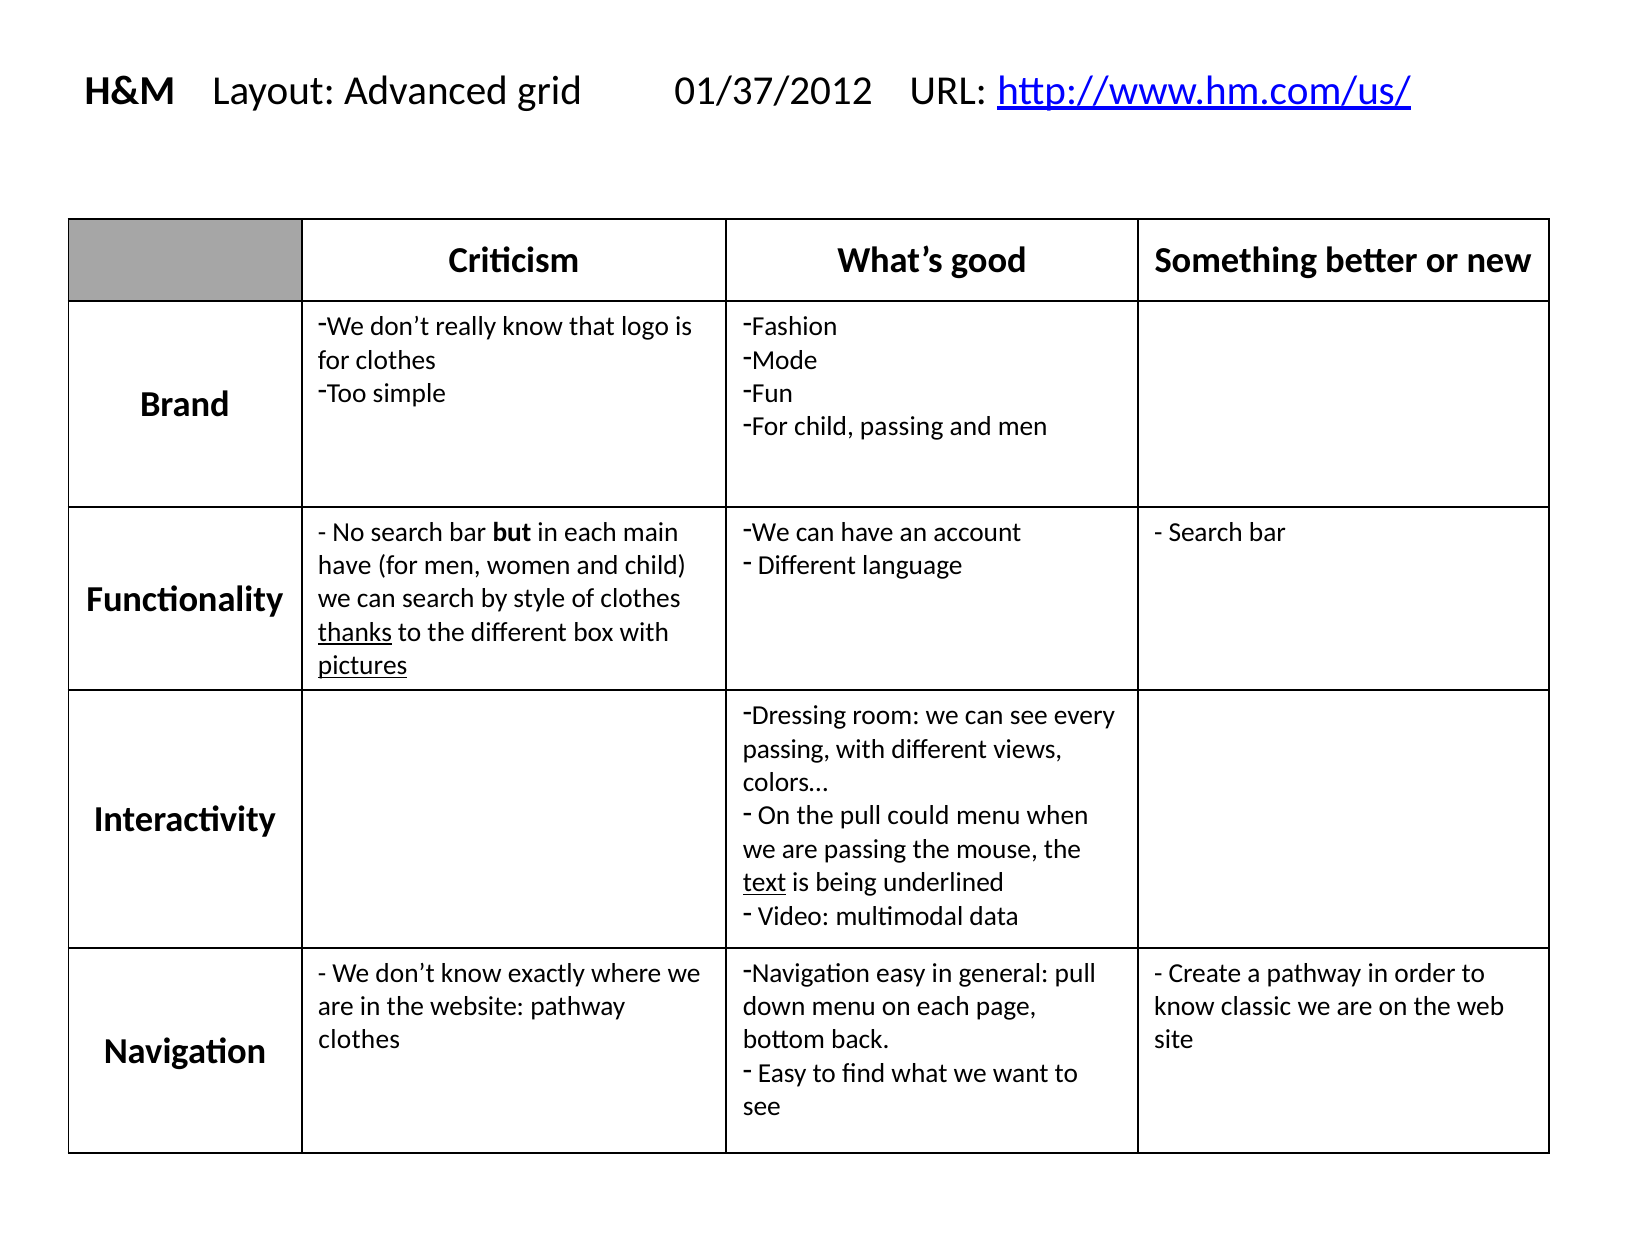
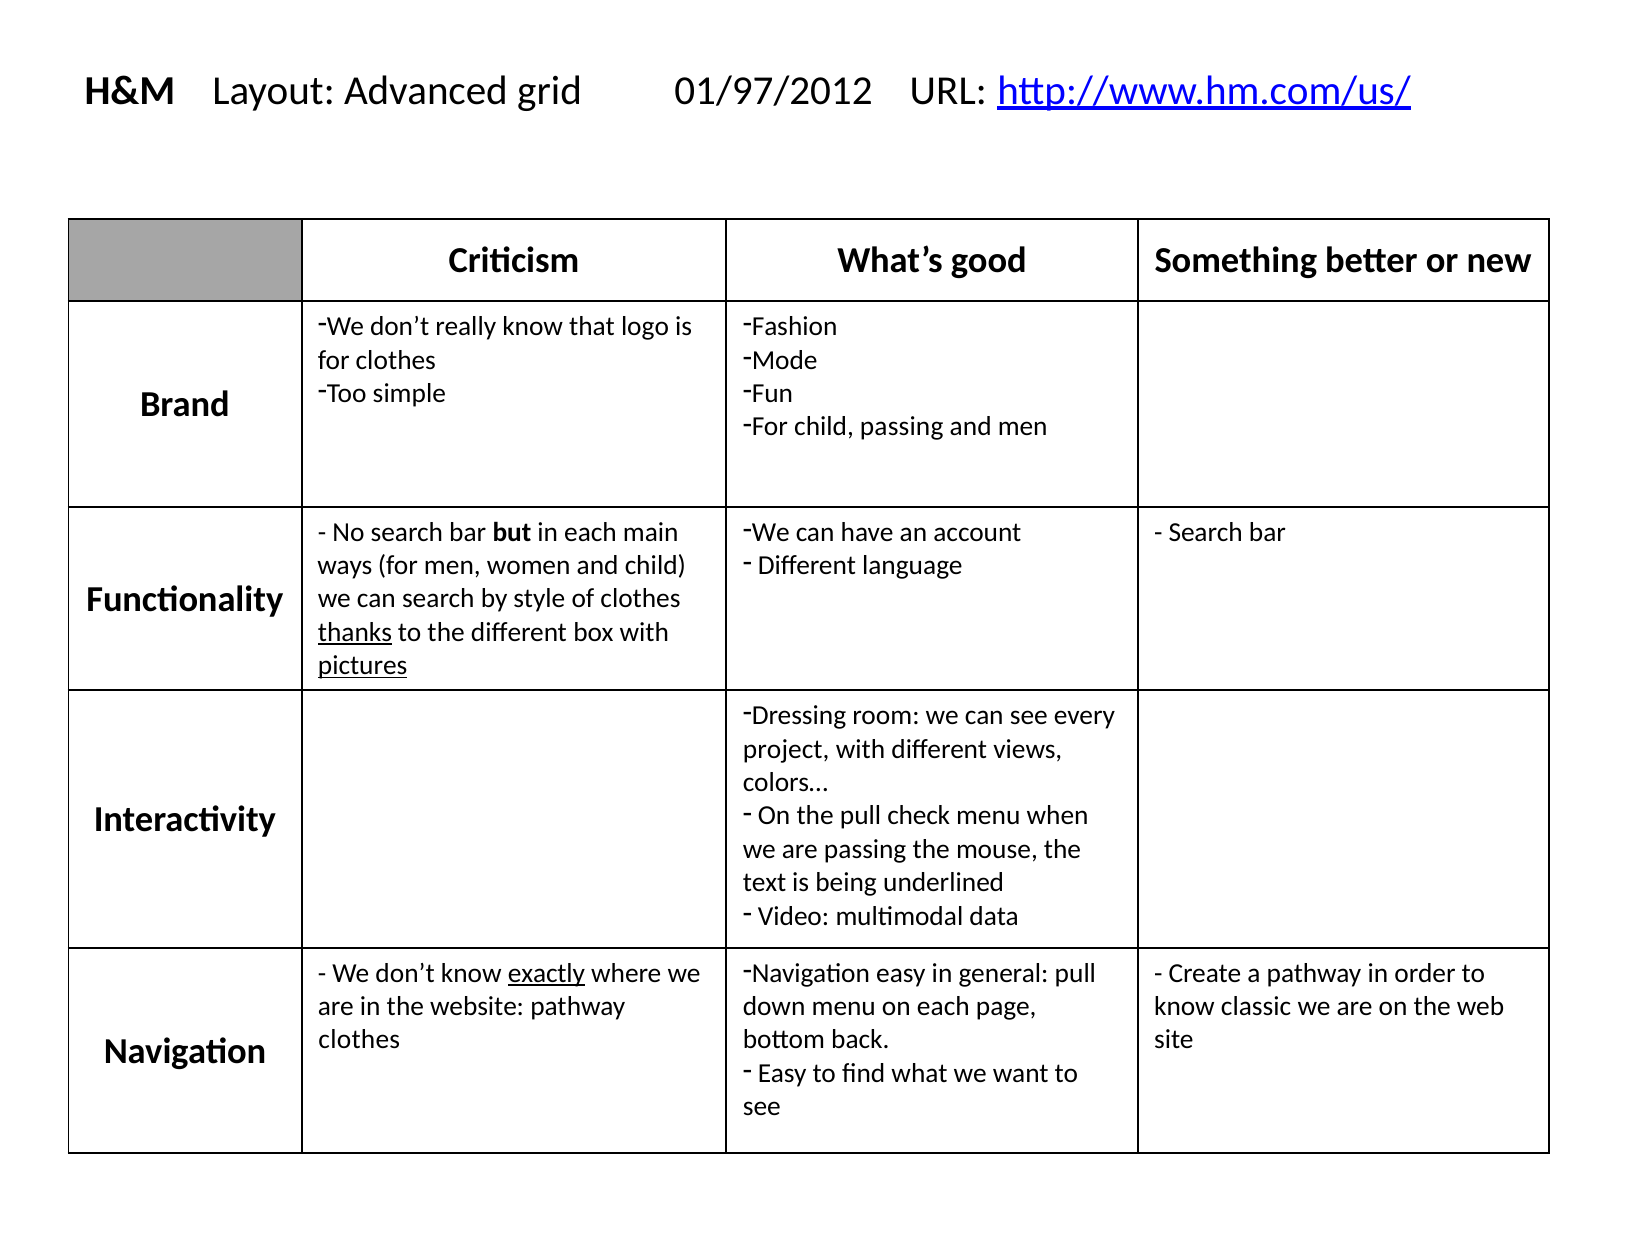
01/37/2012: 01/37/2012 -> 01/97/2012
have at (345, 566): have -> ways
passing at (786, 749): passing -> project
could: could -> check
text underline: present -> none
exactly underline: none -> present
